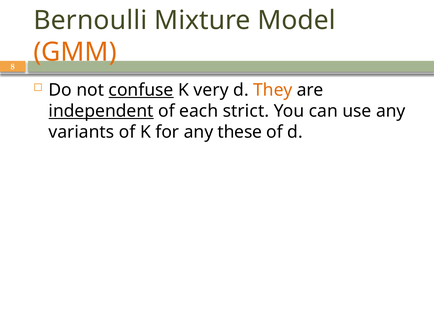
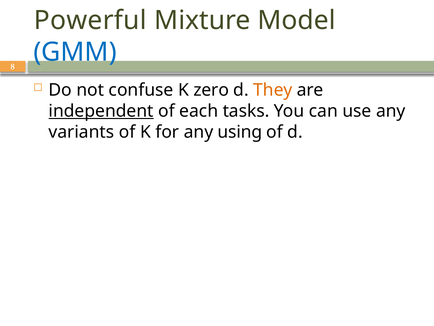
Bernoulli: Bernoulli -> Powerful
GMM colour: orange -> blue
confuse underline: present -> none
very: very -> zero
strict: strict -> tasks
these: these -> using
